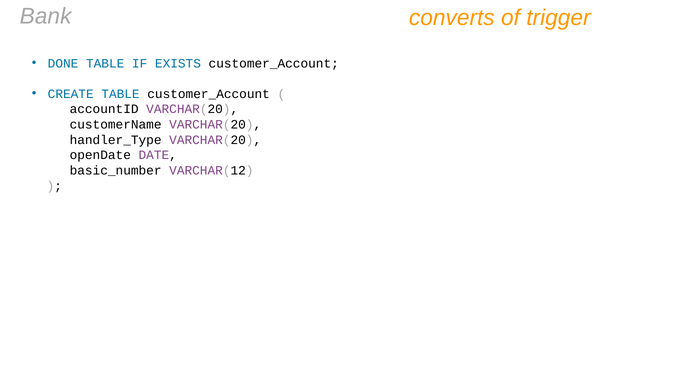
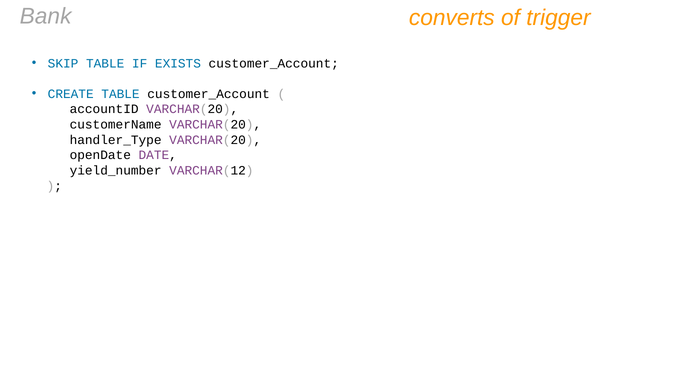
DONE: DONE -> SKIP
basic_number: basic_number -> yield_number
